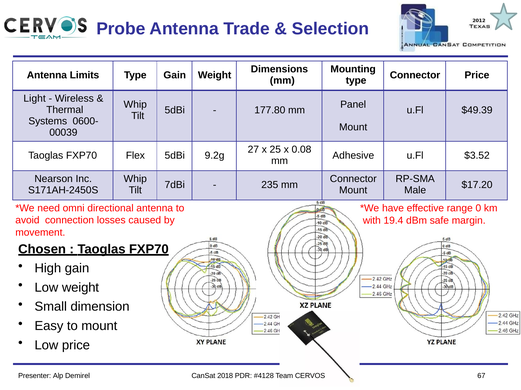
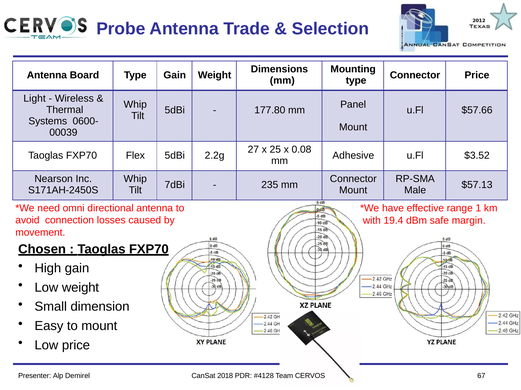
Limits: Limits -> Board
$49.39: $49.39 -> $57.66
9.2g: 9.2g -> 2.2g
$17.20: $17.20 -> $57.13
0: 0 -> 1
